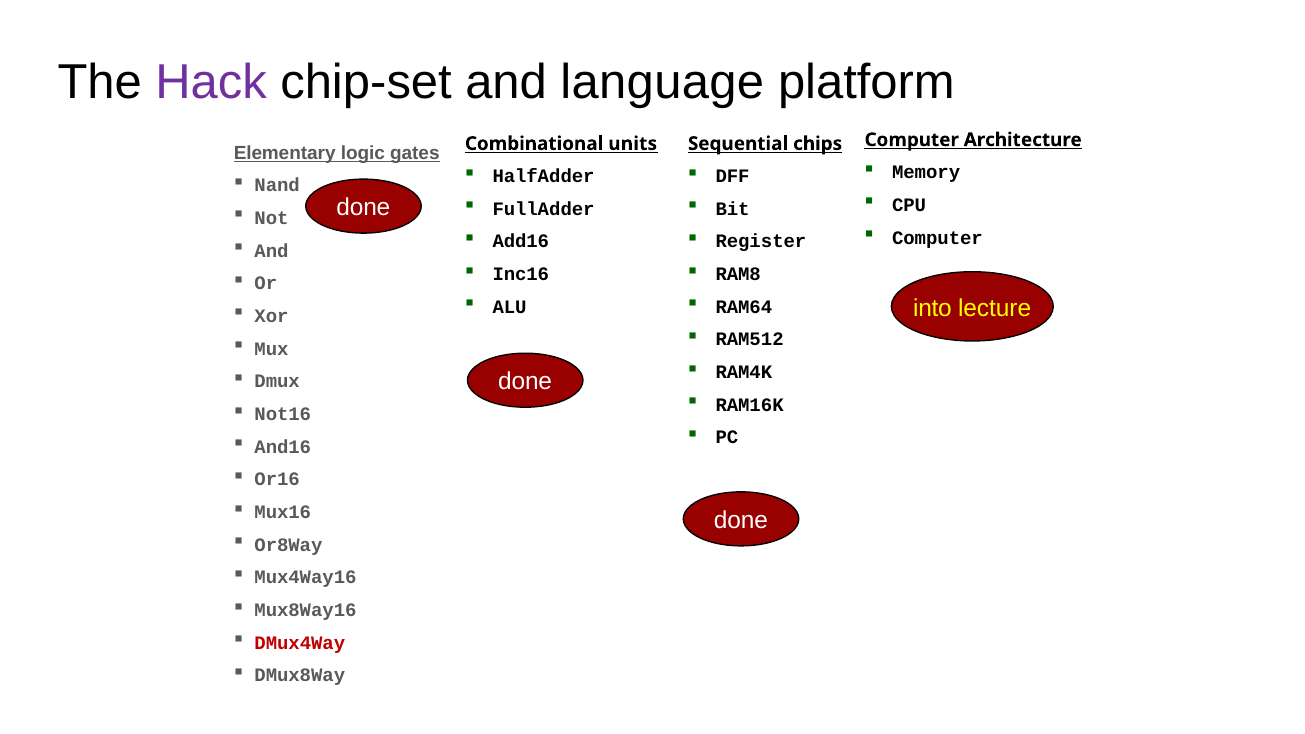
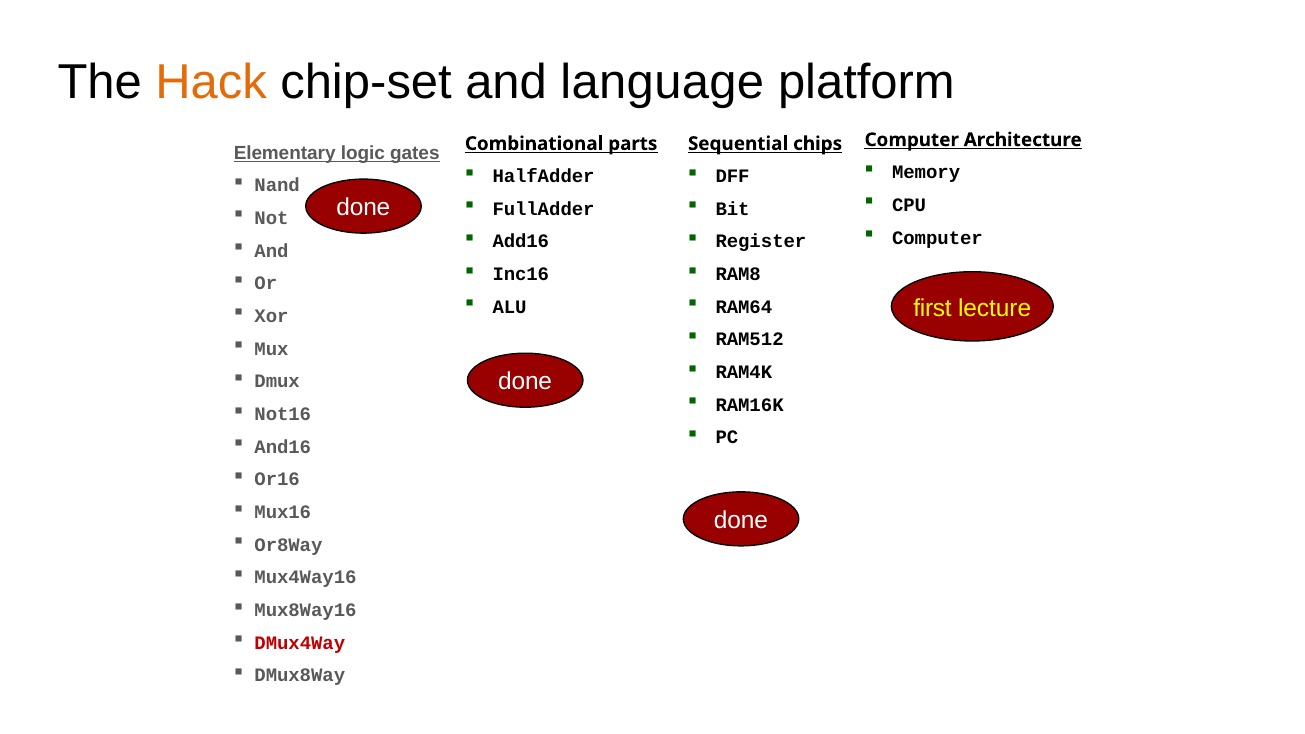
Hack colour: purple -> orange
units: units -> parts
into: into -> first
